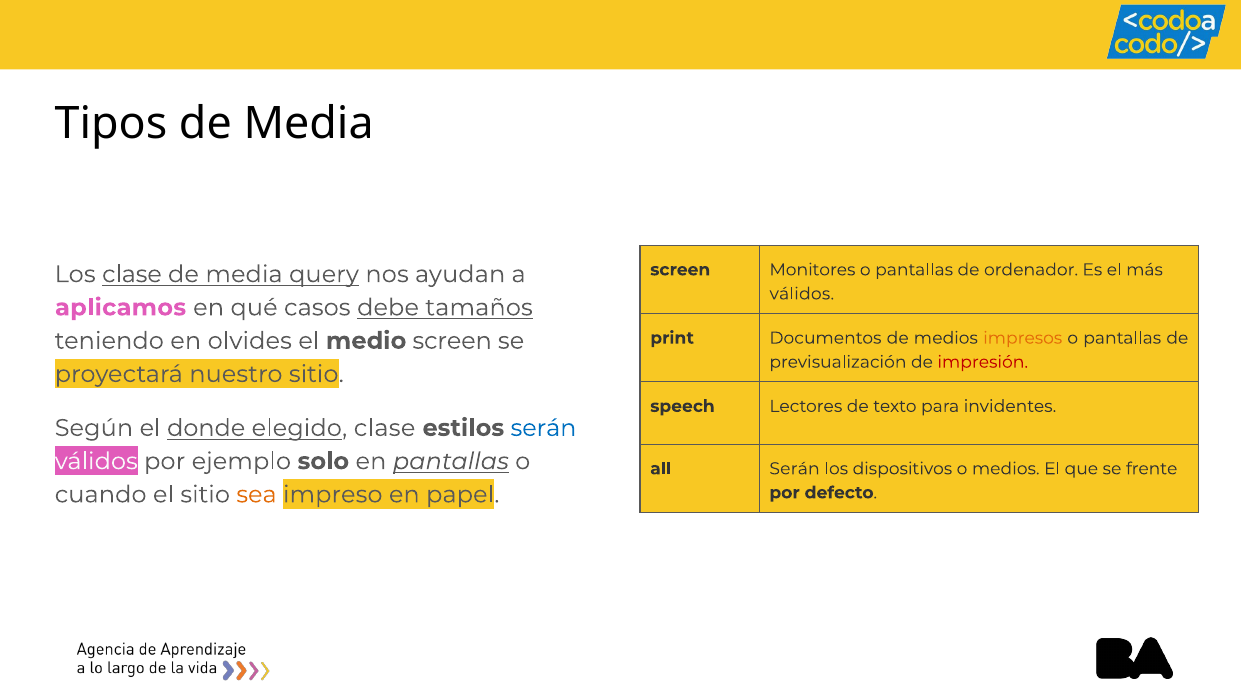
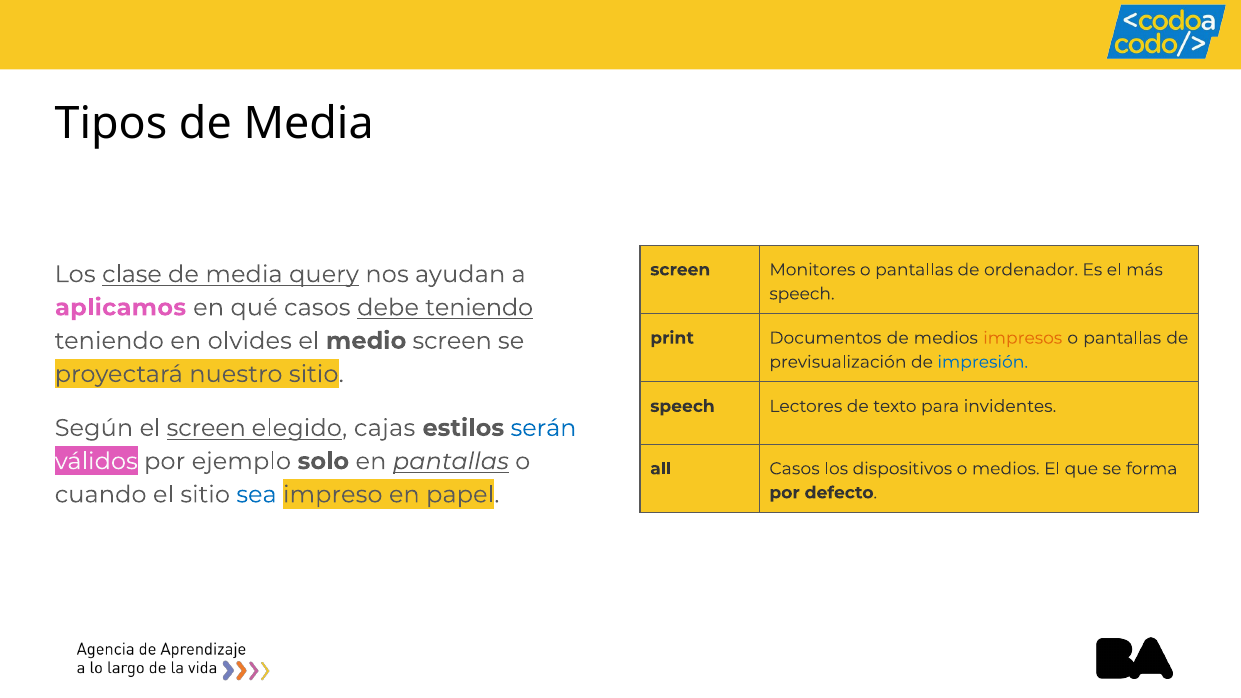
válidos at (802, 294): válidos -> speech
debe tamaños: tamaños -> teniendo
impresión colour: red -> blue
el donde: donde -> screen
elegido clase: clase -> cajas
all Serán: Serán -> Casos
frente: frente -> forma
sea colour: orange -> blue
